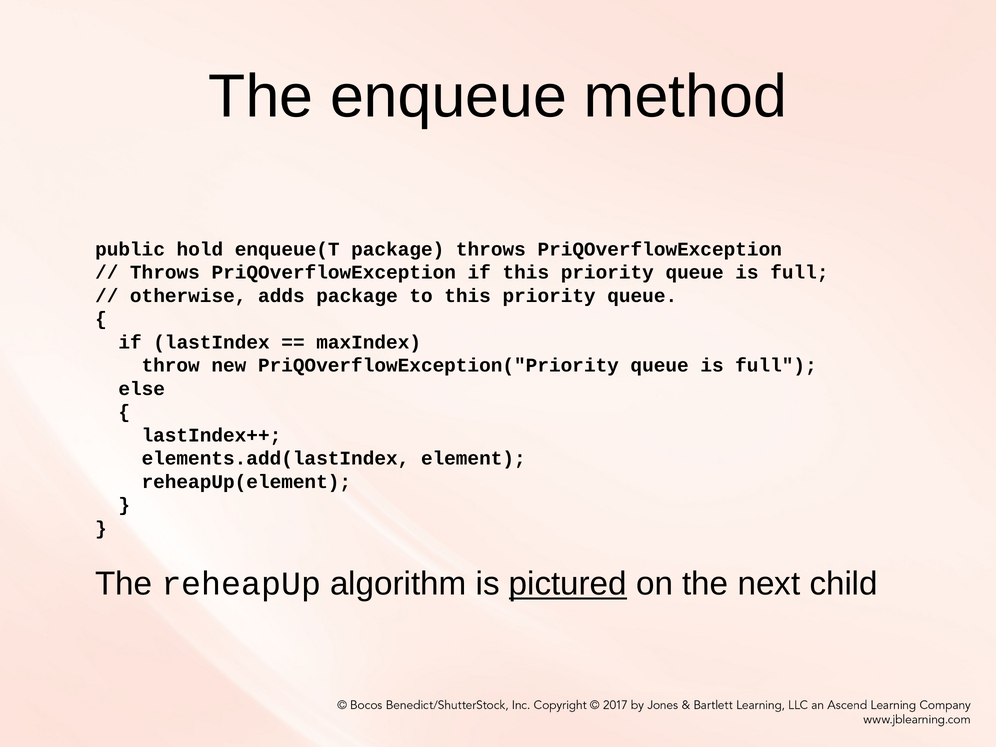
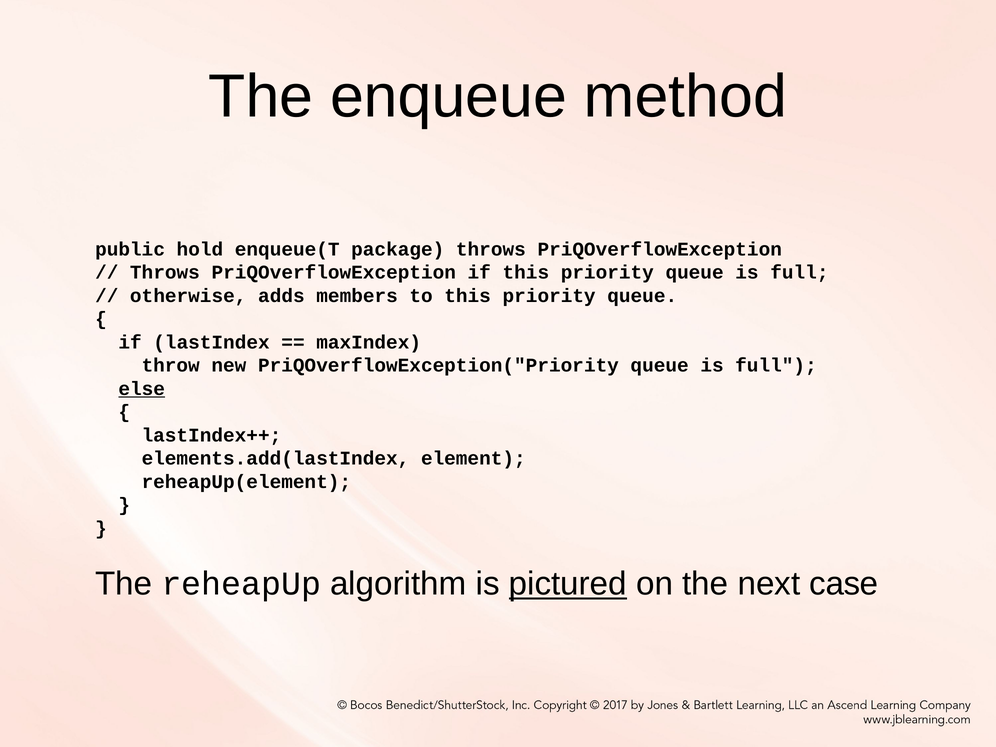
adds package: package -> members
else underline: none -> present
child: child -> case
